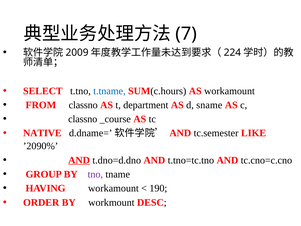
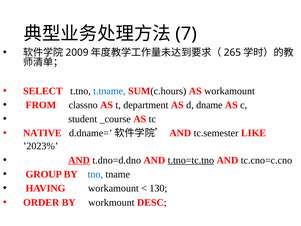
224: 224 -> 265
sname: sname -> dname
classno at (83, 119): classno -> student
’2090%: ’2090% -> ’2023%
t.tno=tc.tno underline: none -> present
tno colour: purple -> blue
190: 190 -> 130
